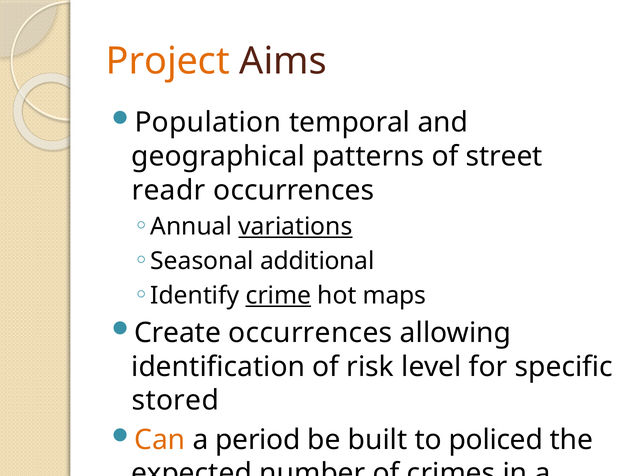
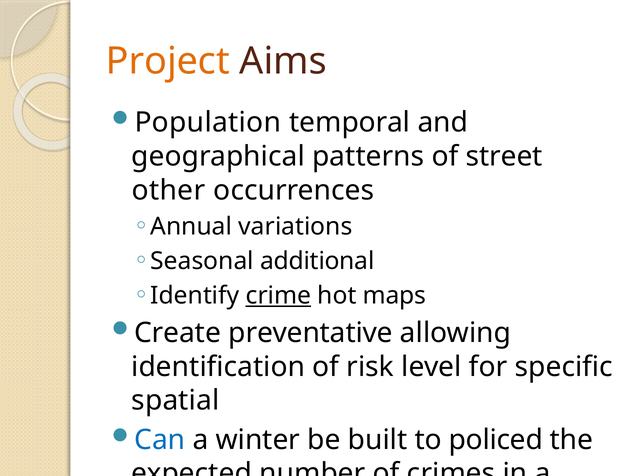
readr: readr -> other
variations underline: present -> none
Create occurrences: occurrences -> preventative
stored: stored -> spatial
Can colour: orange -> blue
period: period -> winter
